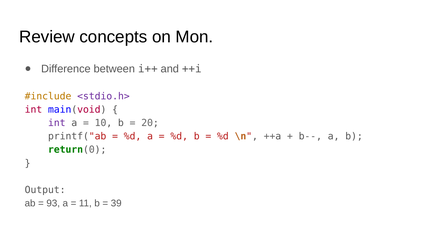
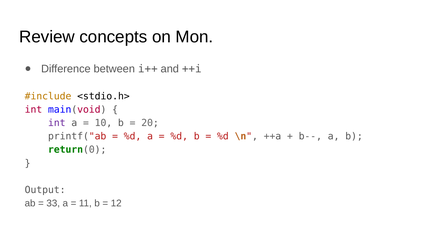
<stdio.h> colour: purple -> black
93: 93 -> 33
39: 39 -> 12
